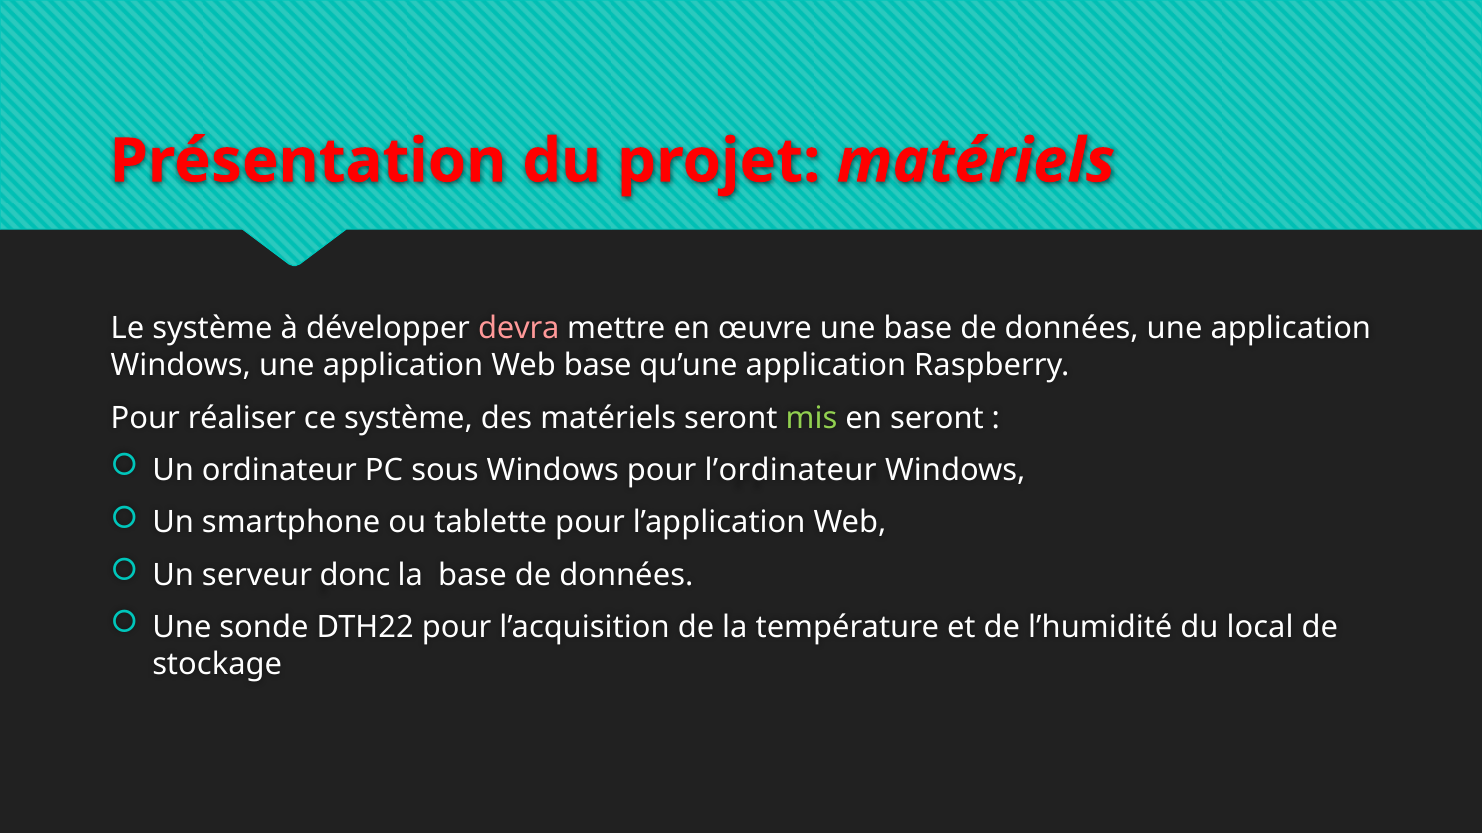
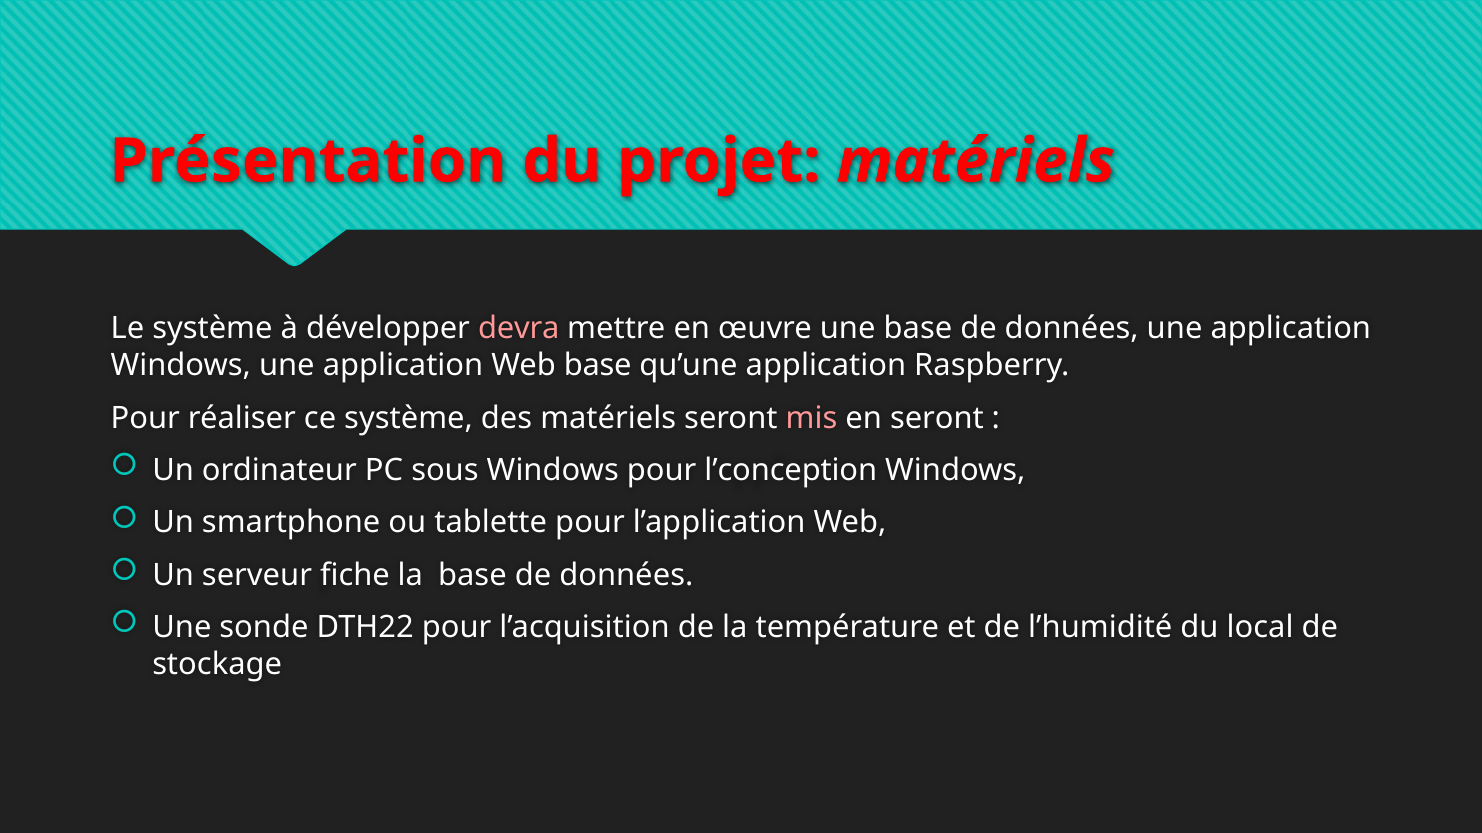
mis colour: light green -> pink
l’ordinateur: l’ordinateur -> l’conception
donc: donc -> fiche
